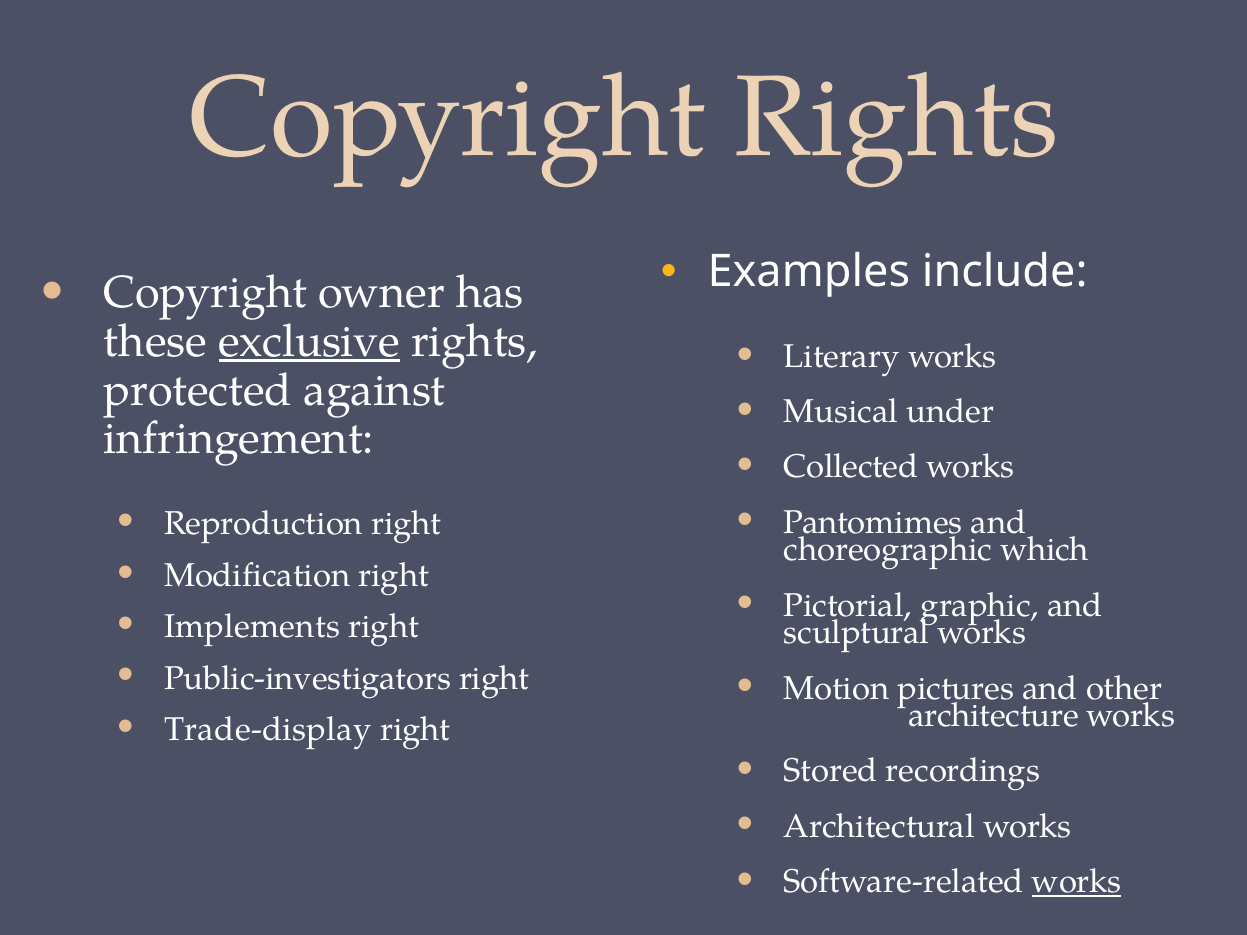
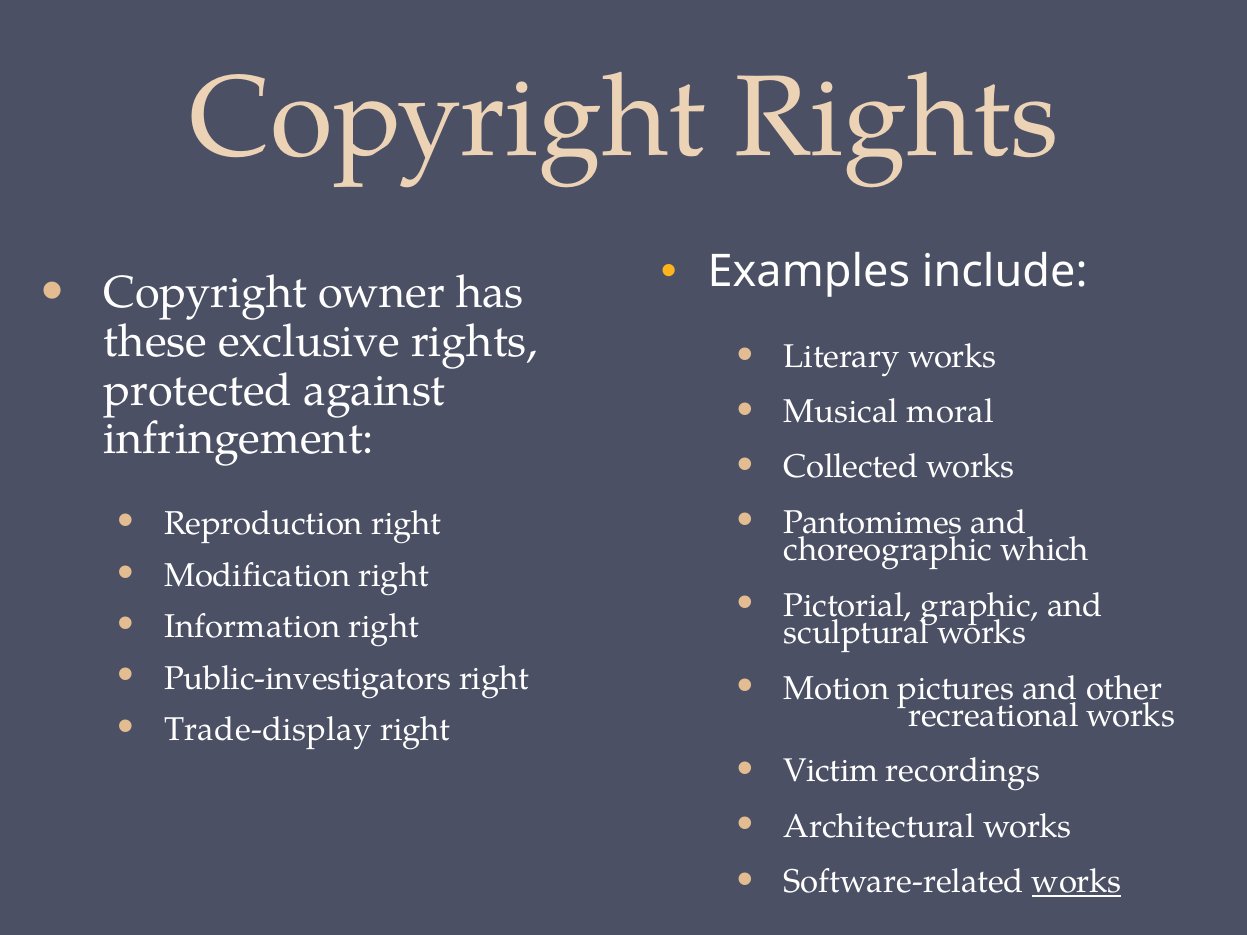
exclusive underline: present -> none
under: under -> moral
Implements: Implements -> Information
architecture: architecture -> recreational
Stored: Stored -> Victim
